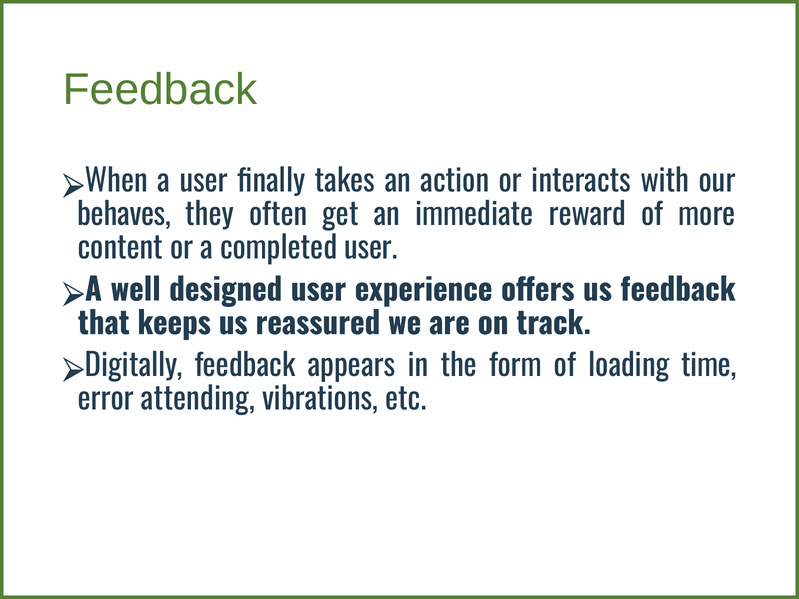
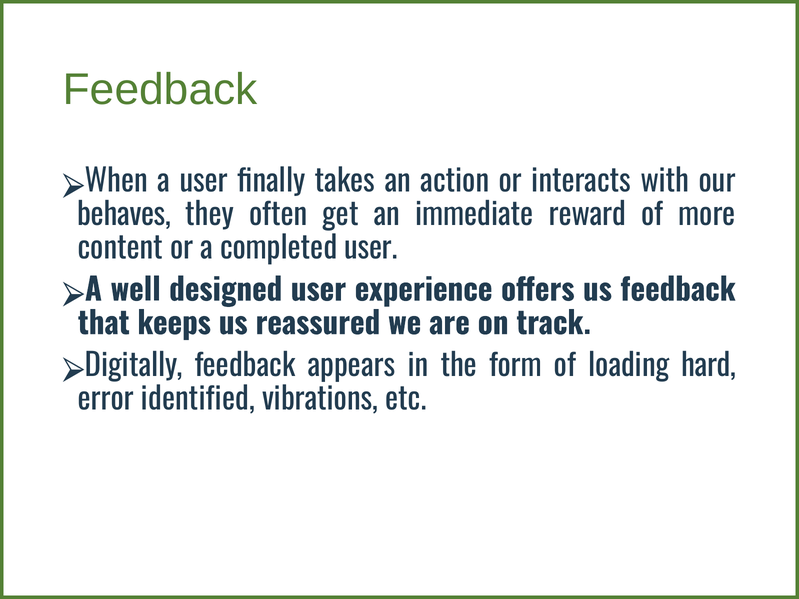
time: time -> hard
attending: attending -> identified
